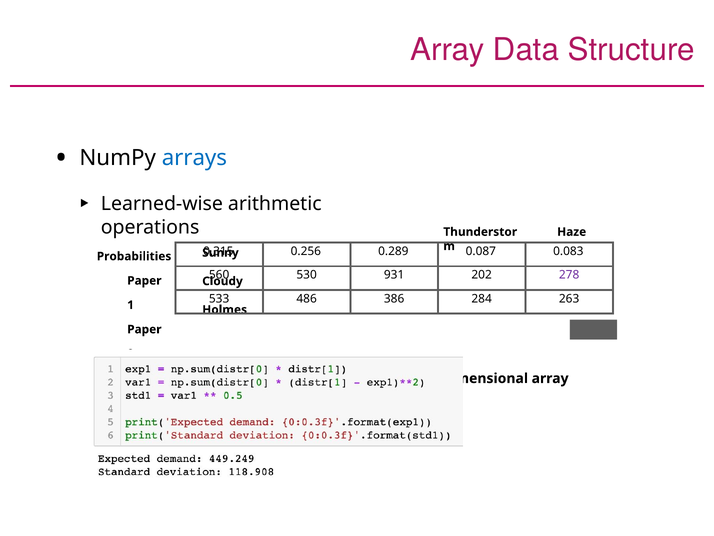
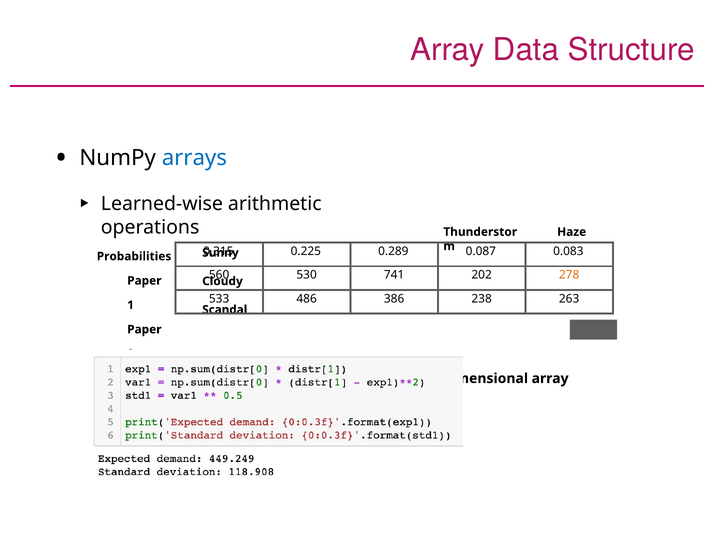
0.256: 0.256 -> 0.225
931: 931 -> 741
278 colour: purple -> orange
284: 284 -> 238
Holmes: Holmes -> Scandal
